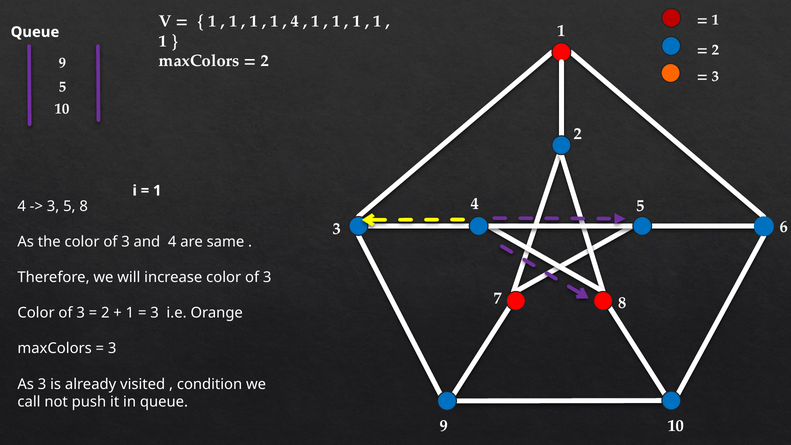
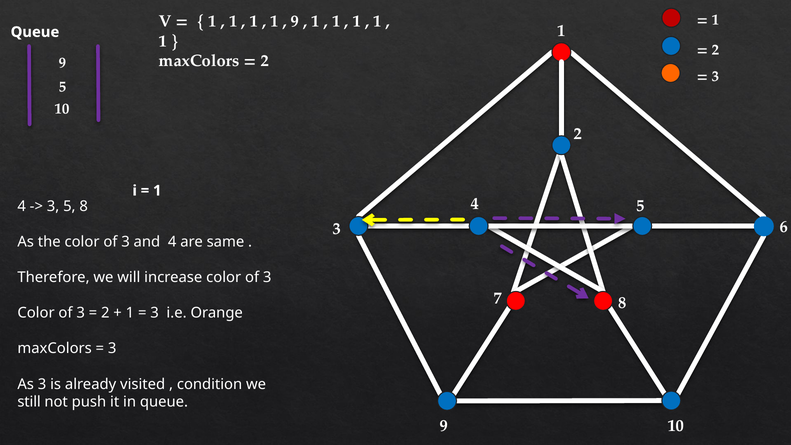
4 at (295, 21): 4 -> 9
call: call -> still
